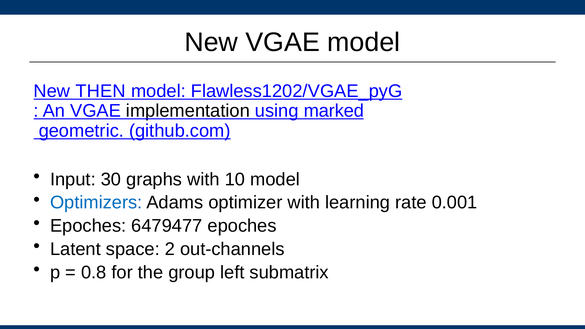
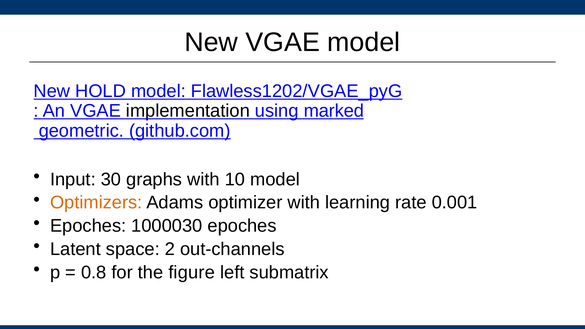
THEN: THEN -> HOLD
Optimizers colour: blue -> orange
6479477: 6479477 -> 1000030
group: group -> figure
